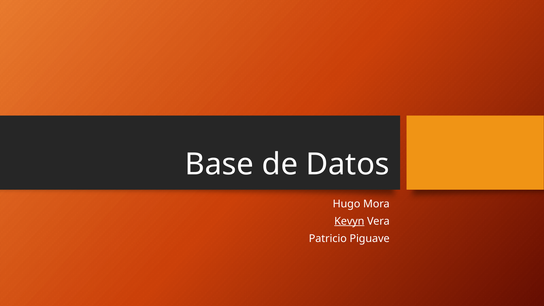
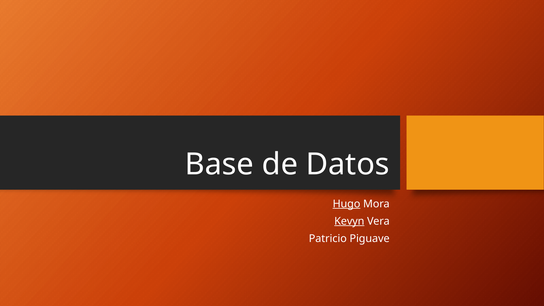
Hugo underline: none -> present
